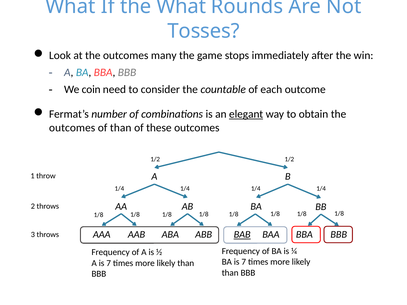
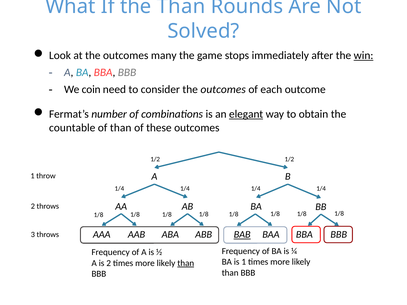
the What: What -> Than
Tosses: Tosses -> Solved
win underline: none -> present
consider the countable: countable -> outcomes
outcomes at (72, 128): outcomes -> countable
BA is 7: 7 -> 1
A is 7: 7 -> 2
than at (186, 263) underline: none -> present
